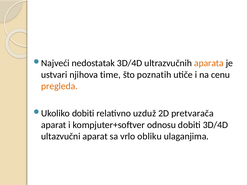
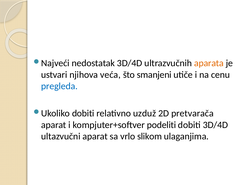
time: time -> veća
poznatih: poznatih -> smanjeni
pregleda colour: orange -> blue
odnosu: odnosu -> podeliti
obliku: obliku -> slikom
